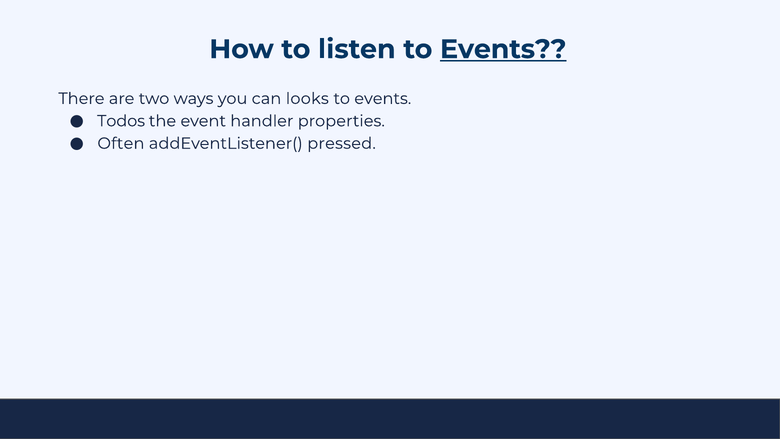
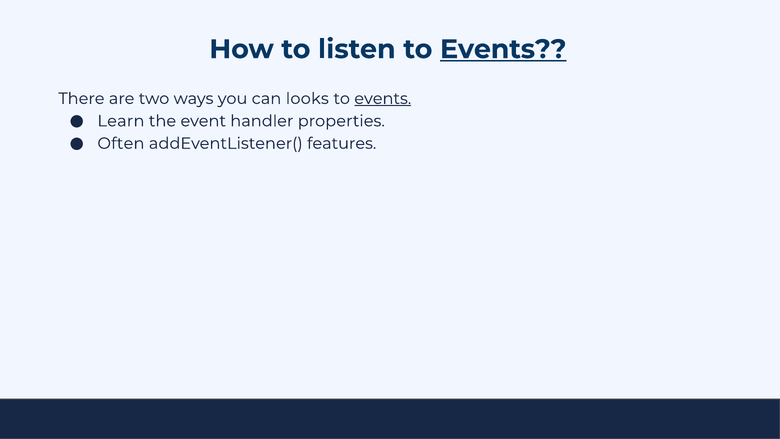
events at (383, 99) underline: none -> present
Todos: Todos -> Learn
pressed: pressed -> features
